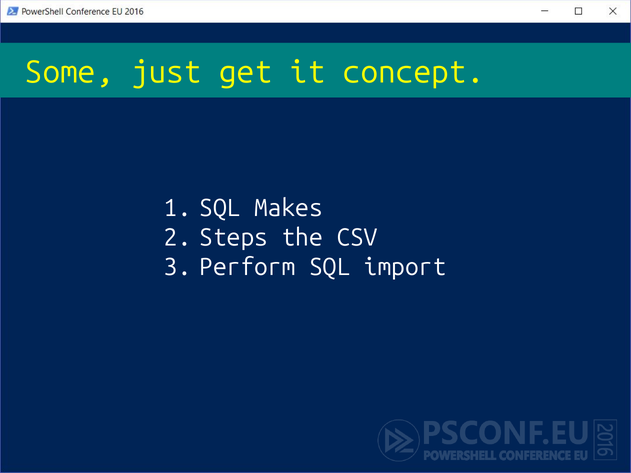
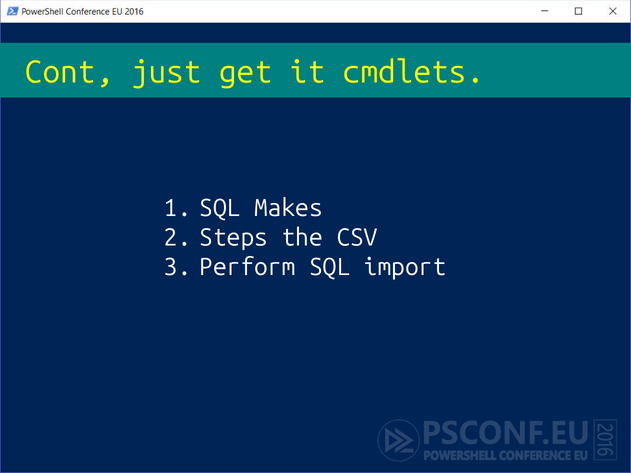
Some: Some -> Cont
concept: concept -> cmdlets
